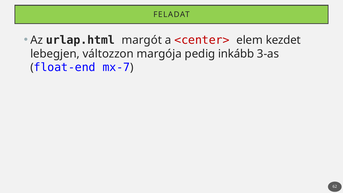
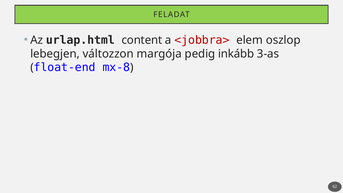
margót: margót -> content
<center>: <center> -> <jobbra>
kezdet: kezdet -> oszlop
mx-7: mx-7 -> mx-8
